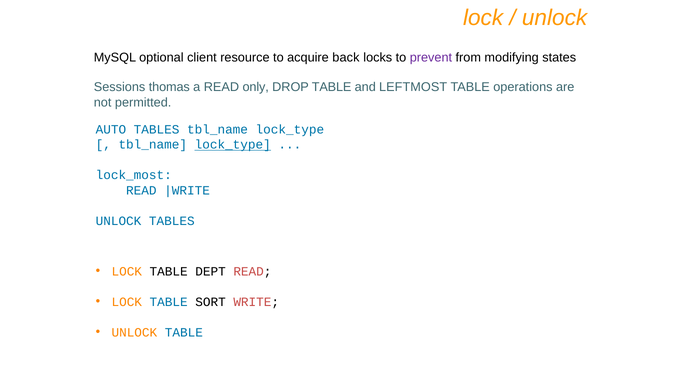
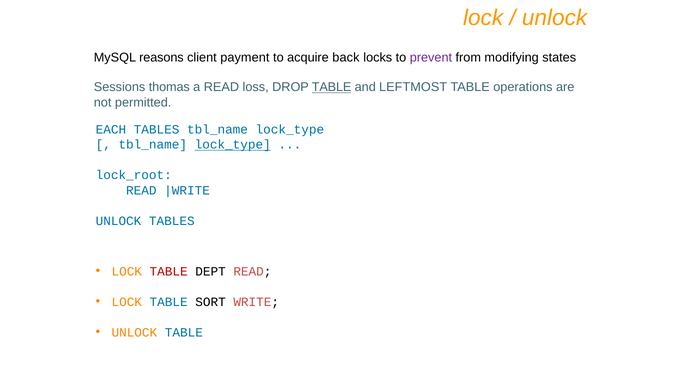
optional: optional -> reasons
resource: resource -> payment
only: only -> loss
TABLE at (332, 87) underline: none -> present
AUTO: AUTO -> EACH
lock_most: lock_most -> lock_root
TABLE at (169, 271) colour: black -> red
